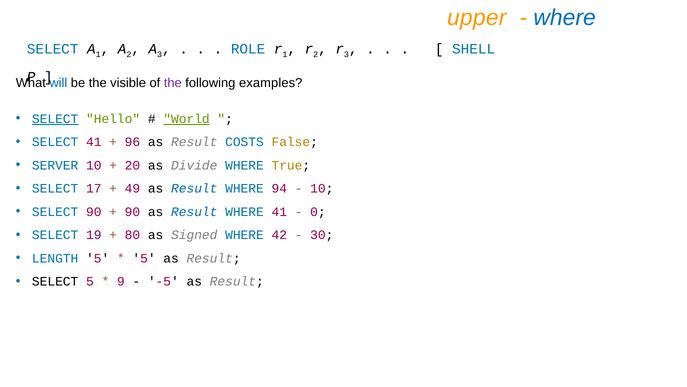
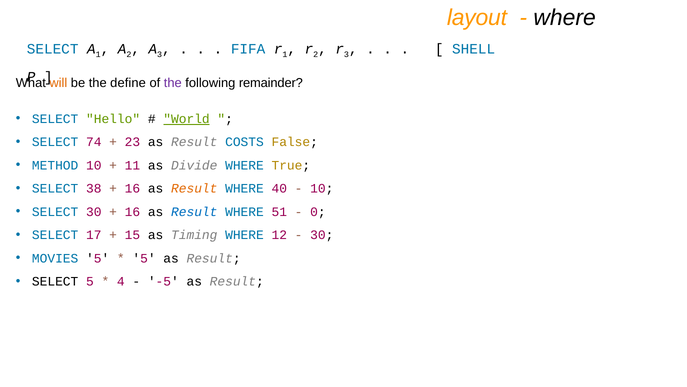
upper: upper -> layout
where at (565, 18) colour: blue -> black
ROLE: ROLE -> FIFA
will colour: blue -> orange
visible: visible -> define
examples: examples -> remainder
SELECT at (55, 119) underline: present -> none
SELECT 41: 41 -> 74
96: 96 -> 23
SERVER: SERVER -> METHOD
20: 20 -> 11
17: 17 -> 38
49 at (132, 188): 49 -> 16
Result at (194, 188) colour: blue -> orange
94: 94 -> 40
SELECT 90: 90 -> 30
90 at (132, 212): 90 -> 16
WHERE 41: 41 -> 51
19: 19 -> 17
80: 80 -> 15
Signed: Signed -> Timing
42: 42 -> 12
LENGTH: LENGTH -> MOVIES
9: 9 -> 4
